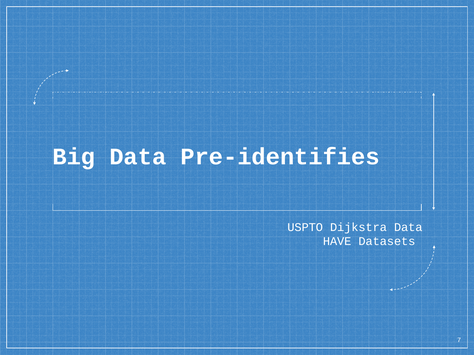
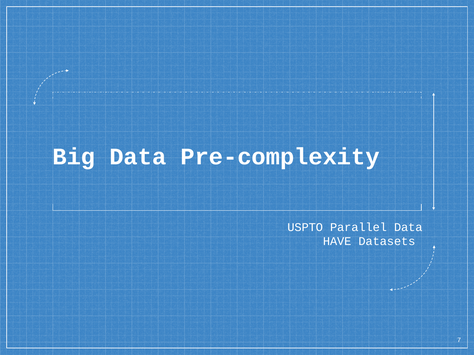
Pre-identifies: Pre-identifies -> Pre-complexity
Dijkstra: Dijkstra -> Parallel
